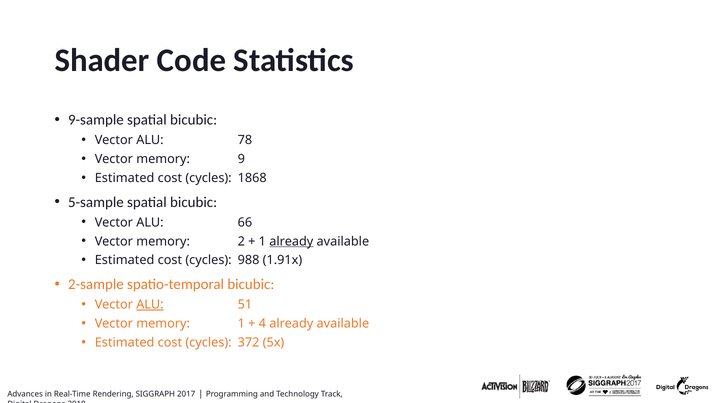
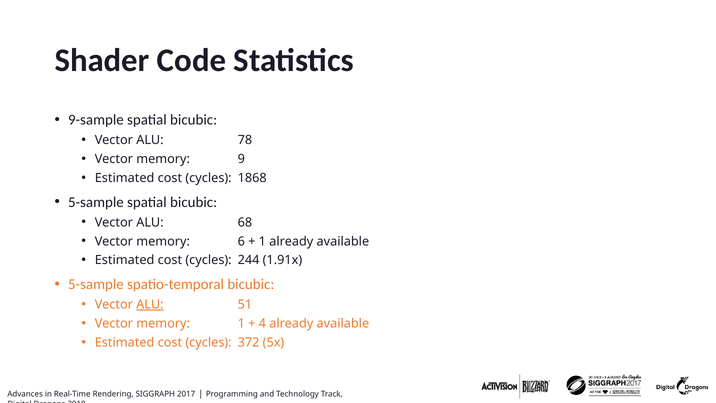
66: 66 -> 68
2: 2 -> 6
already at (291, 241) underline: present -> none
988: 988 -> 244
2-sample at (96, 284): 2-sample -> 5-sample
